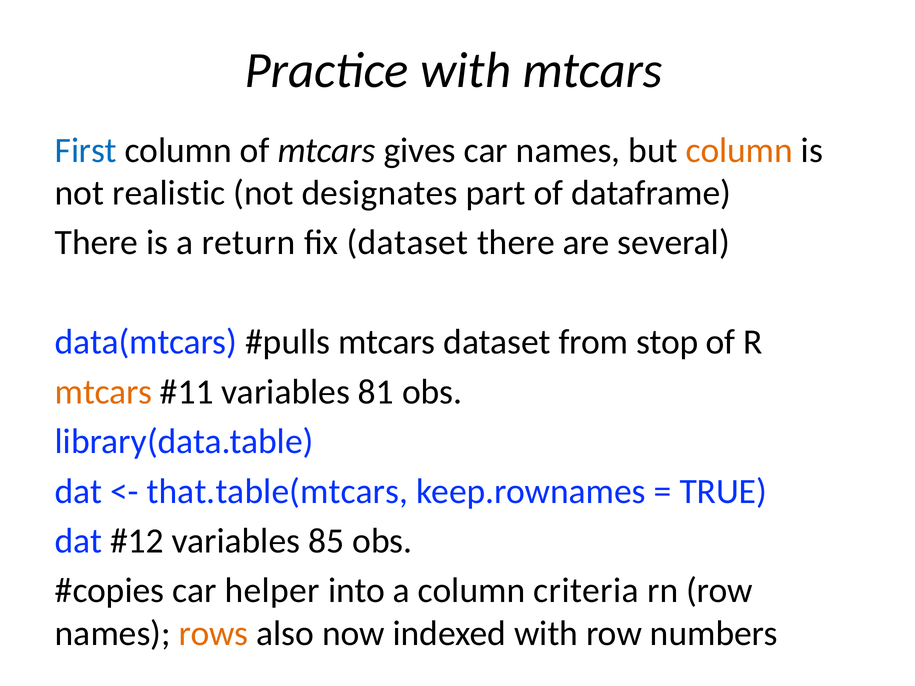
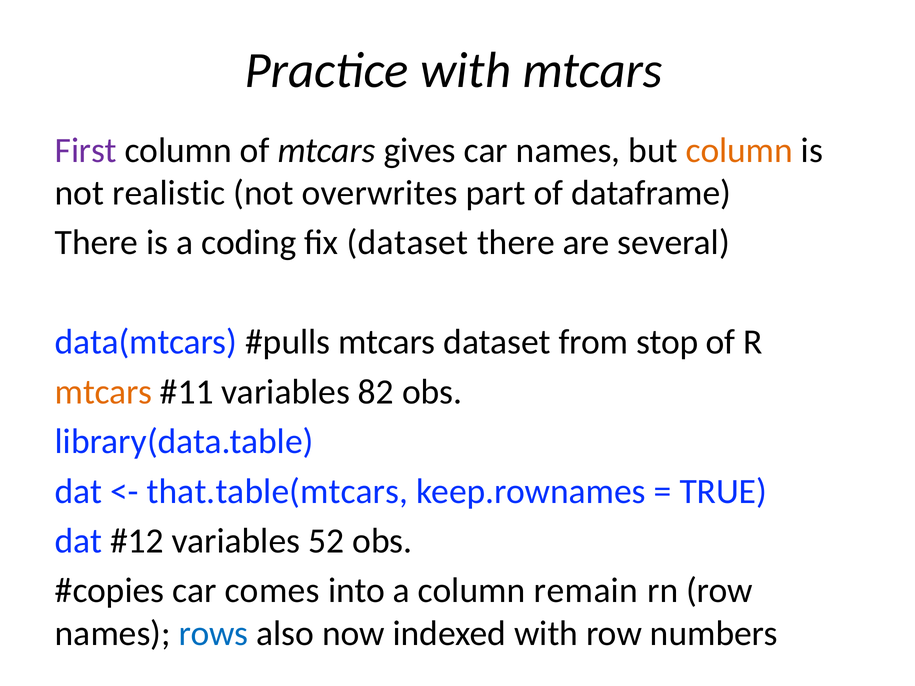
First colour: blue -> purple
designates: designates -> overwrites
return: return -> coding
81: 81 -> 82
85: 85 -> 52
helper: helper -> comes
criteria: criteria -> remain
rows colour: orange -> blue
